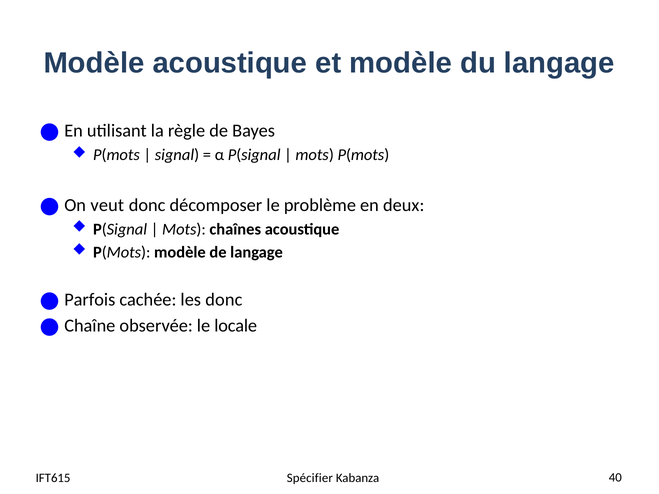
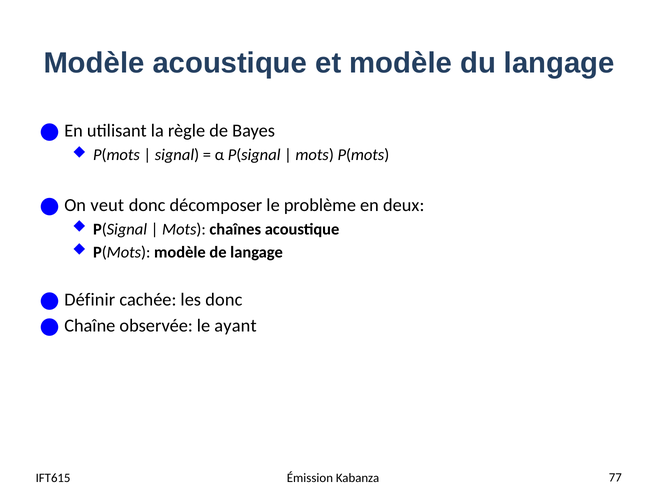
Parfois: Parfois -> Définir
locale: locale -> ayant
Spécifier: Spécifier -> Émission
40: 40 -> 77
